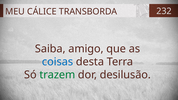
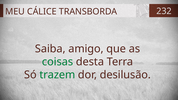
coisas colour: blue -> green
